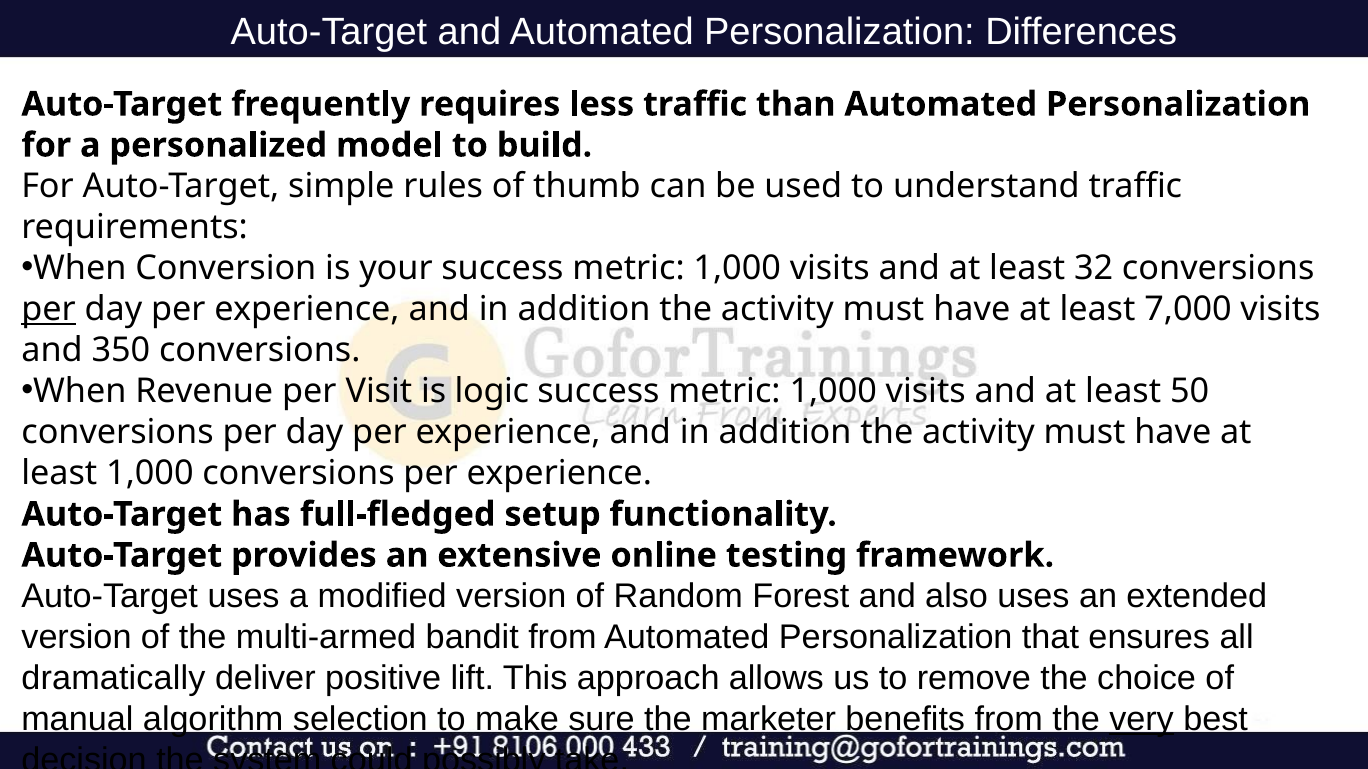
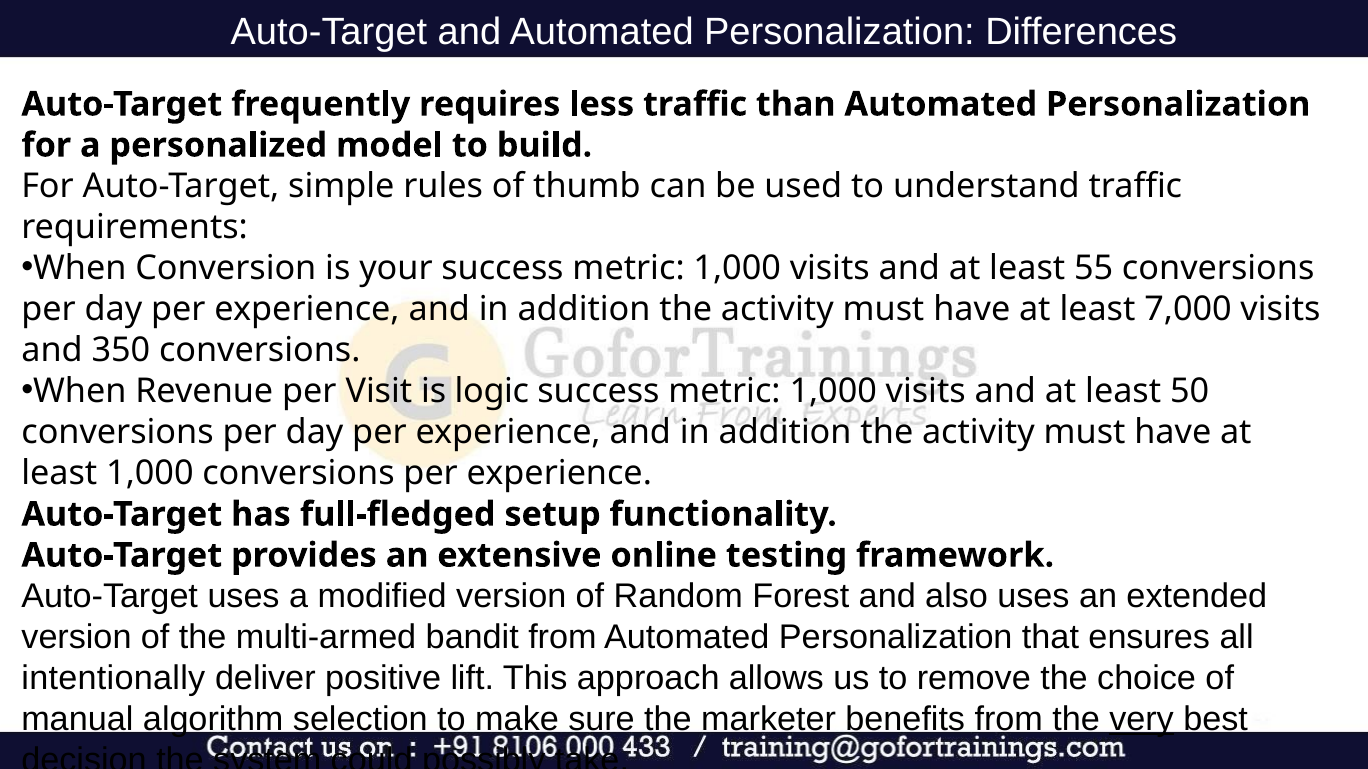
32: 32 -> 55
per at (49, 309) underline: present -> none
dramatically: dramatically -> intentionally
